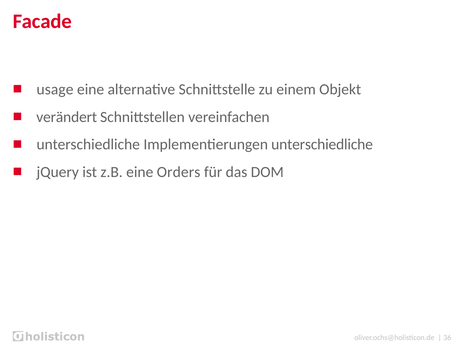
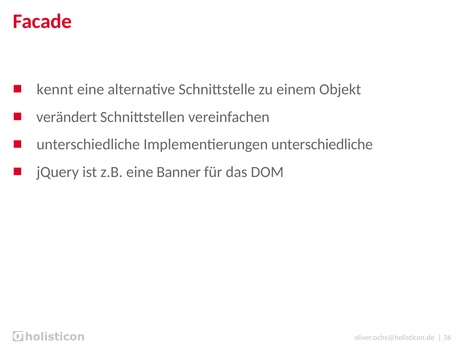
usage: usage -> kennt
Orders: Orders -> Banner
